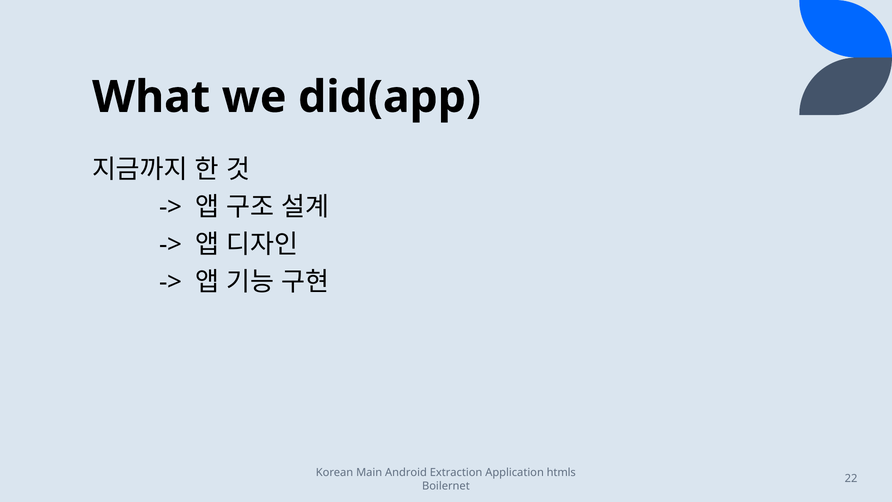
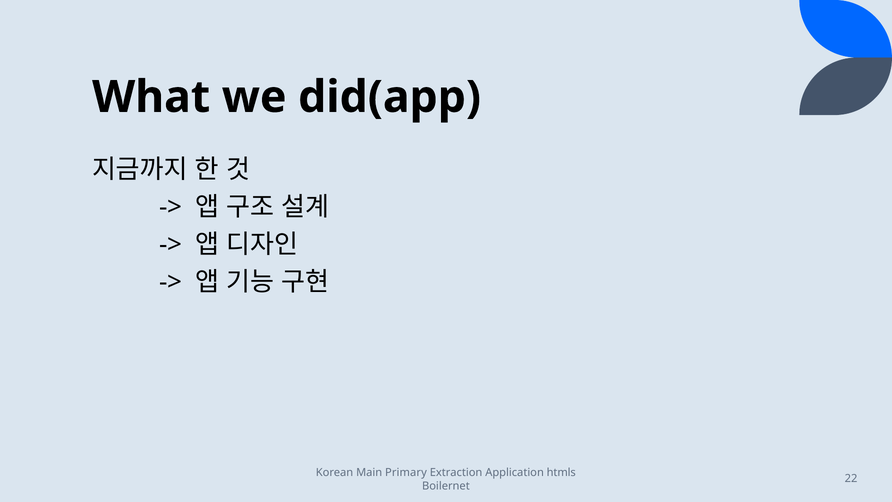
Android: Android -> Primary
